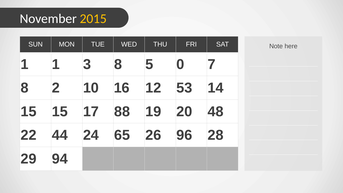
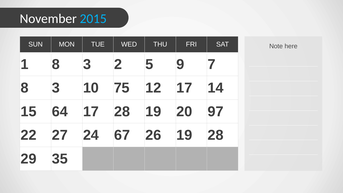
2015 colour: yellow -> light blue
1 1: 1 -> 8
3 8: 8 -> 2
0: 0 -> 9
2 at (56, 88): 2 -> 3
16: 16 -> 75
12 53: 53 -> 17
15 15: 15 -> 64
17 88: 88 -> 28
48: 48 -> 97
44: 44 -> 27
65: 65 -> 67
26 96: 96 -> 19
94: 94 -> 35
